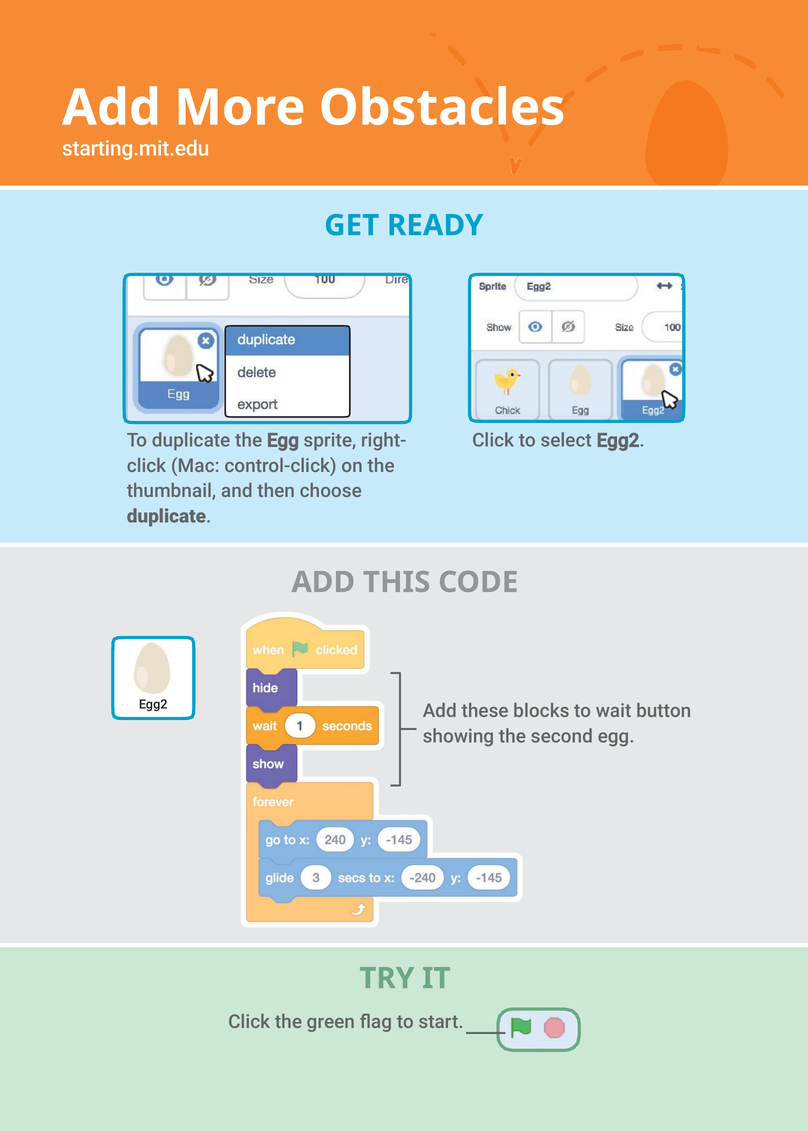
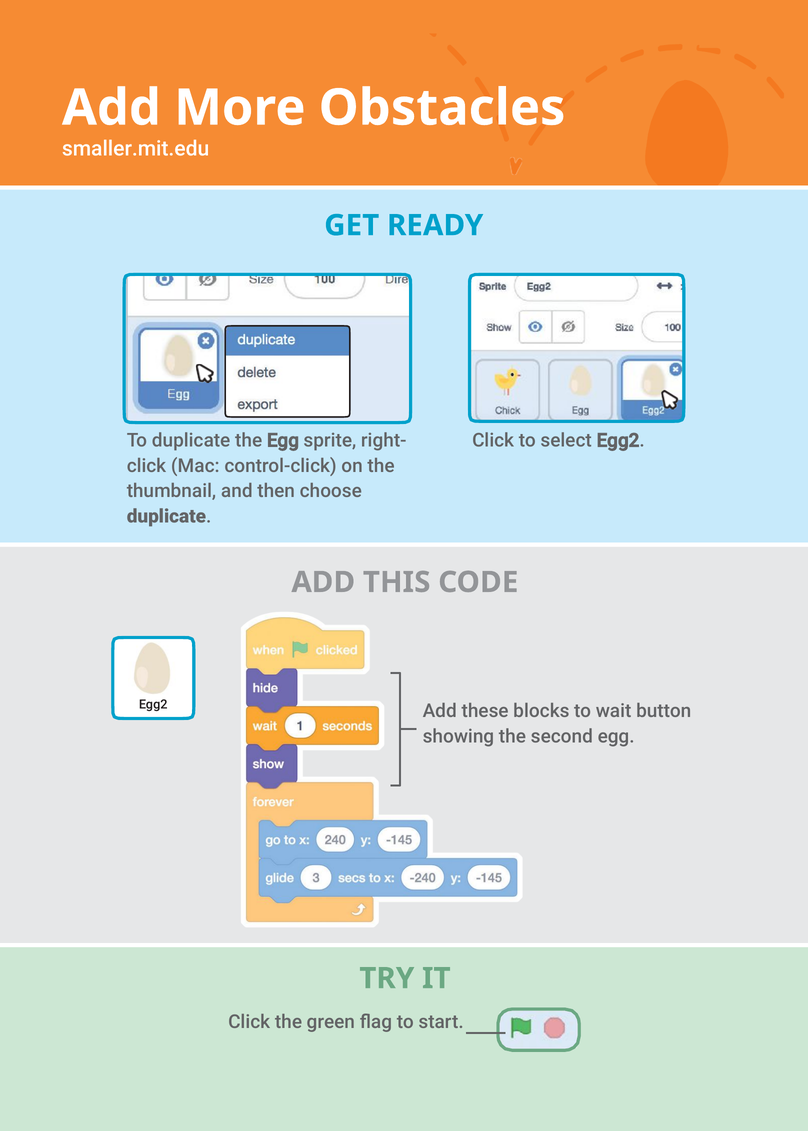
starting.mit.edu: starting.mit.edu -> smaller.mit.edu
